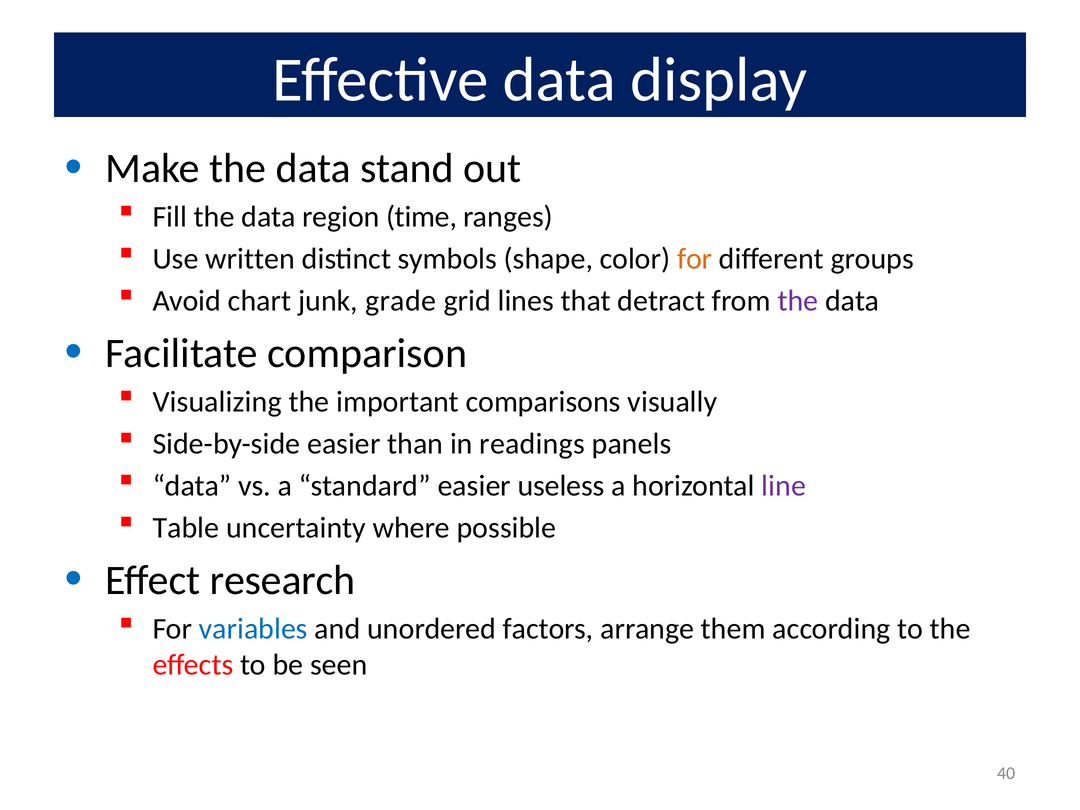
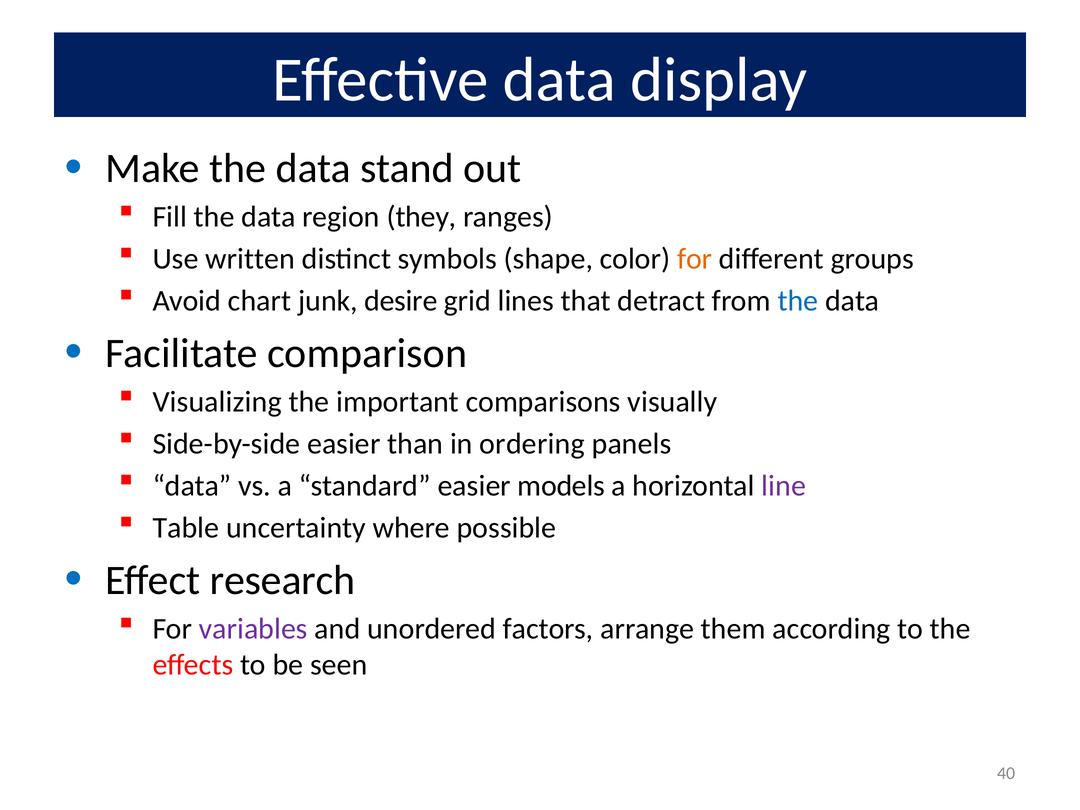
time: time -> they
grade: grade -> desire
the at (798, 301) colour: purple -> blue
readings: readings -> ordering
useless: useless -> models
variables colour: blue -> purple
